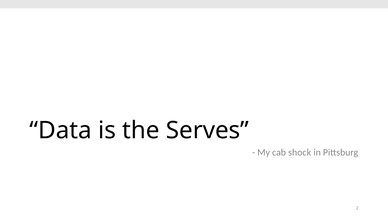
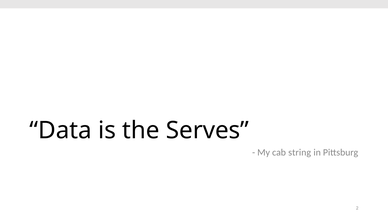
shock: shock -> string
